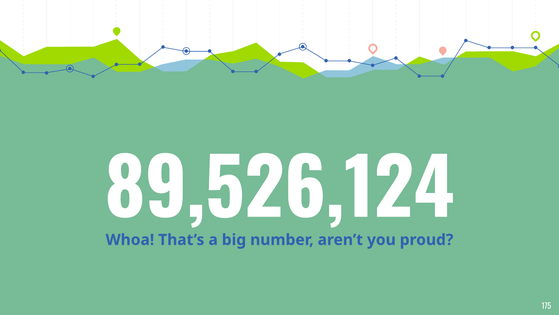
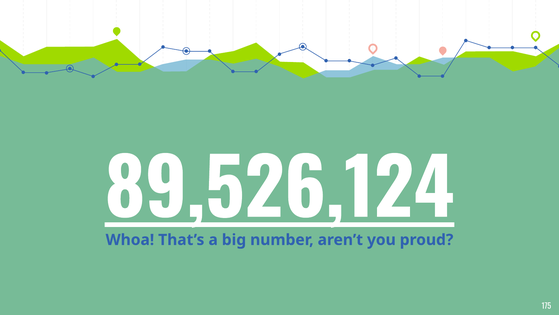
89,526,124 underline: none -> present
